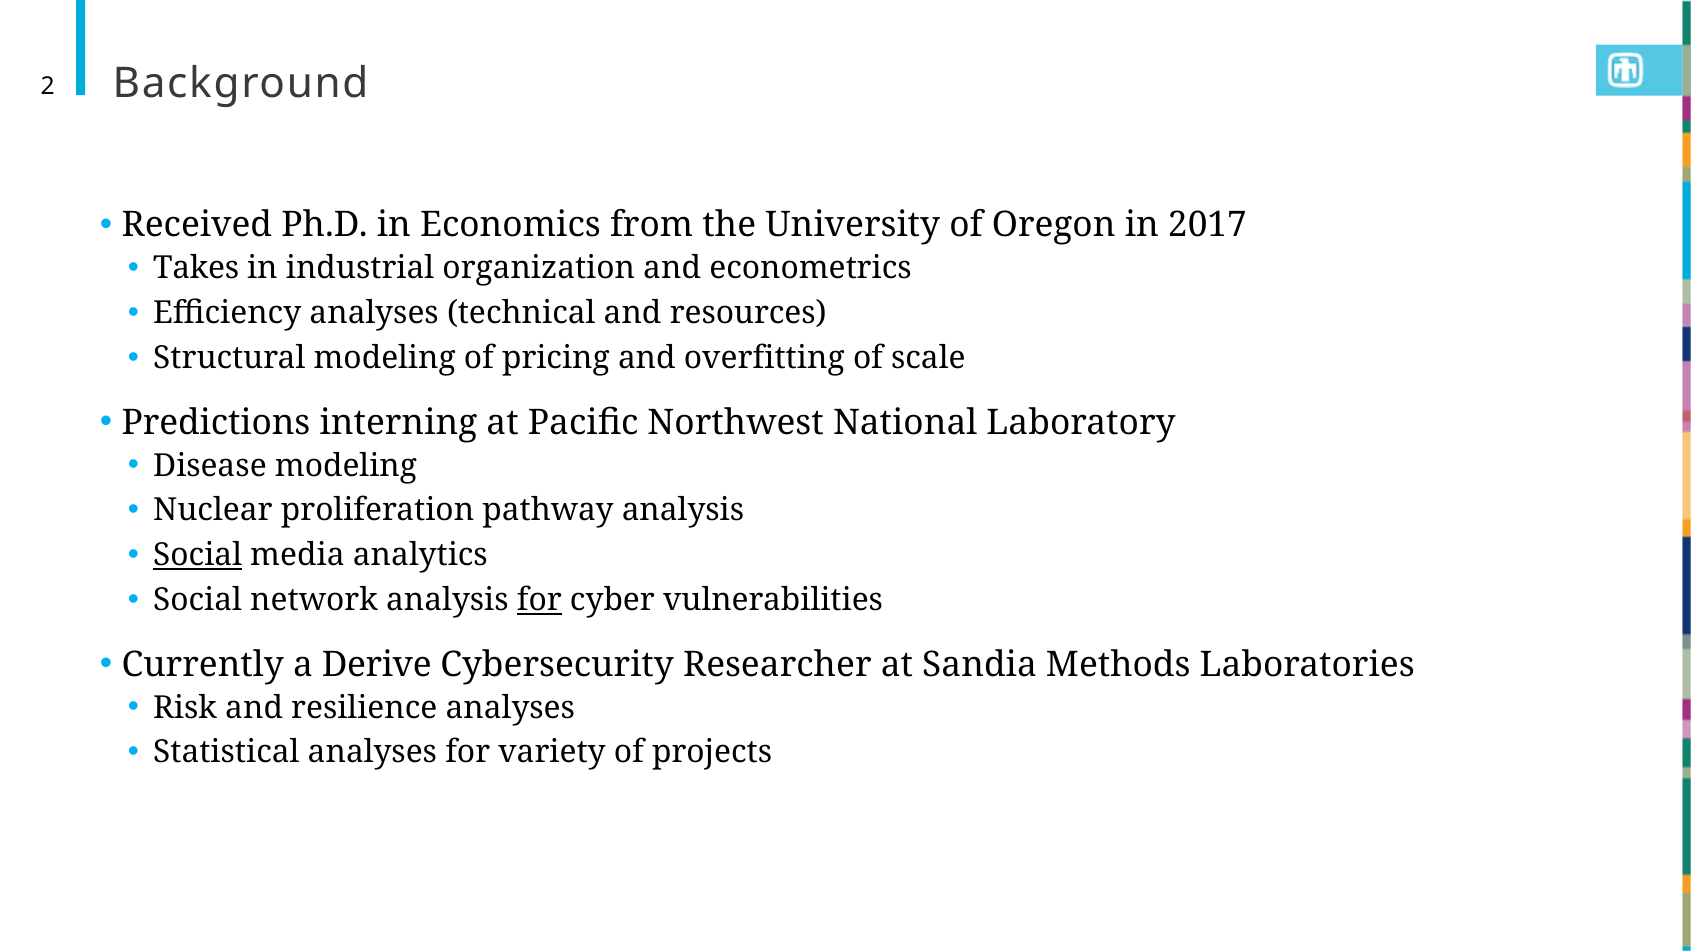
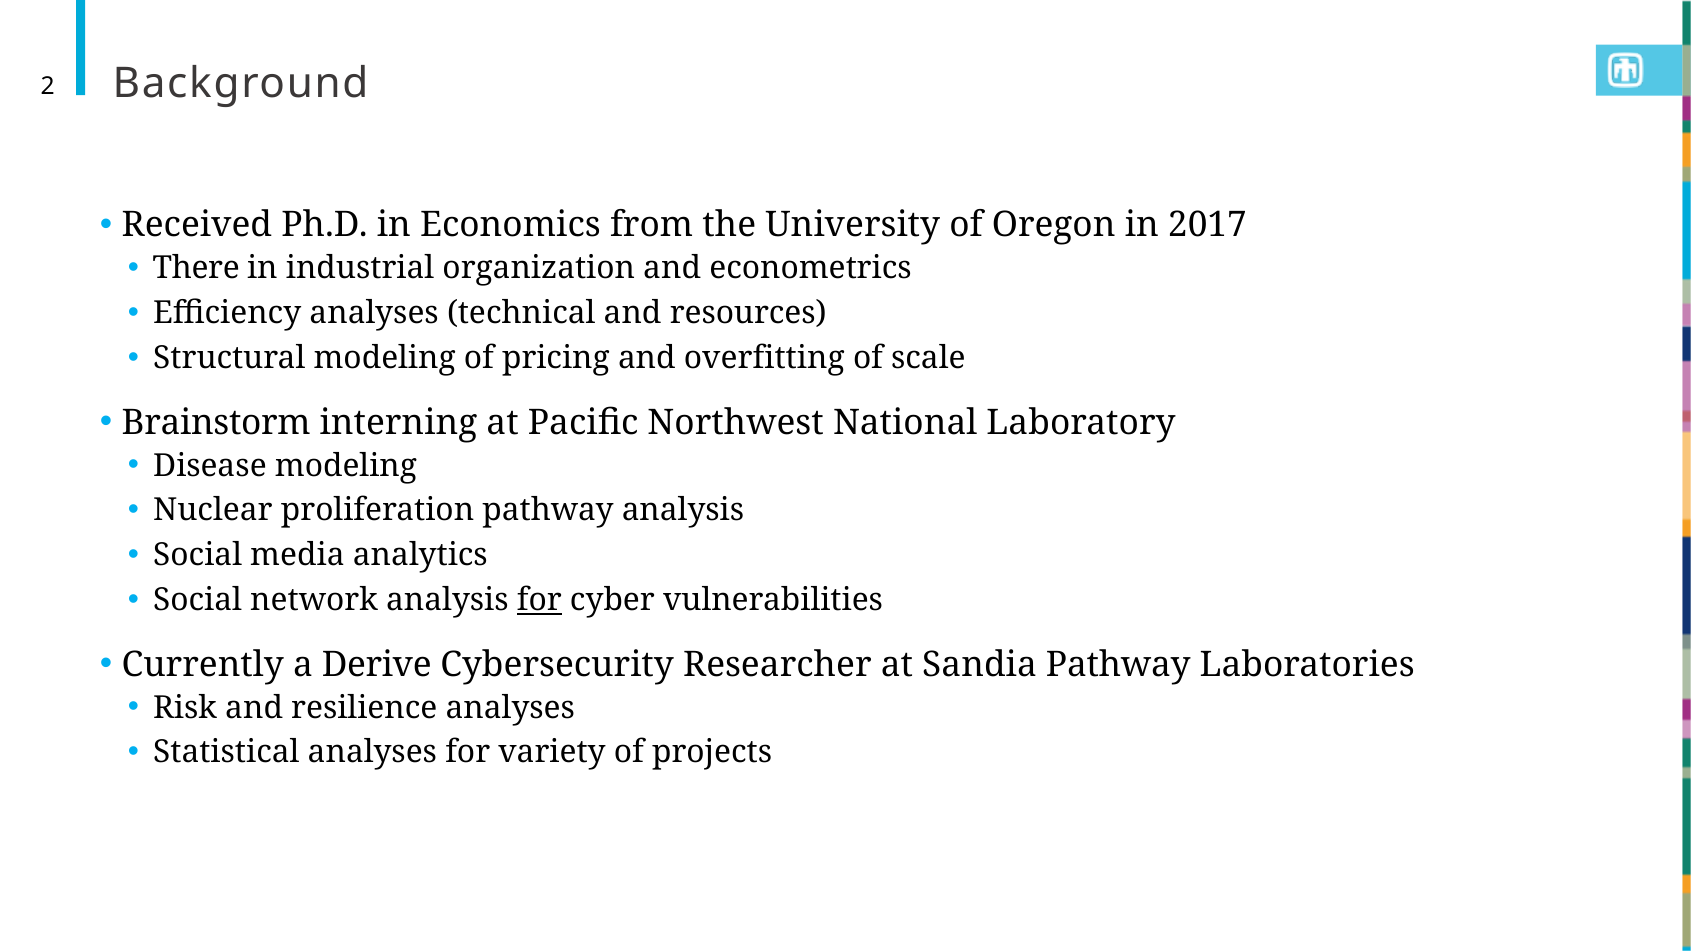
Takes: Takes -> There
Predictions: Predictions -> Brainstorm
Social at (198, 555) underline: present -> none
Sandia Methods: Methods -> Pathway
